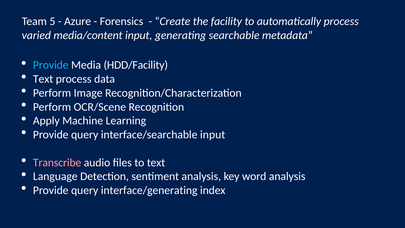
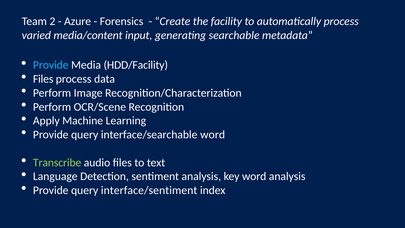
5: 5 -> 2
Text at (43, 79): Text -> Files
interface/searchable input: input -> word
Transcribe colour: pink -> light green
interface/generating: interface/generating -> interface/sentiment
